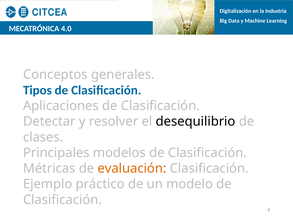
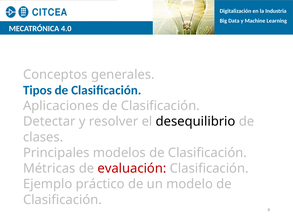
evaluación colour: orange -> red
